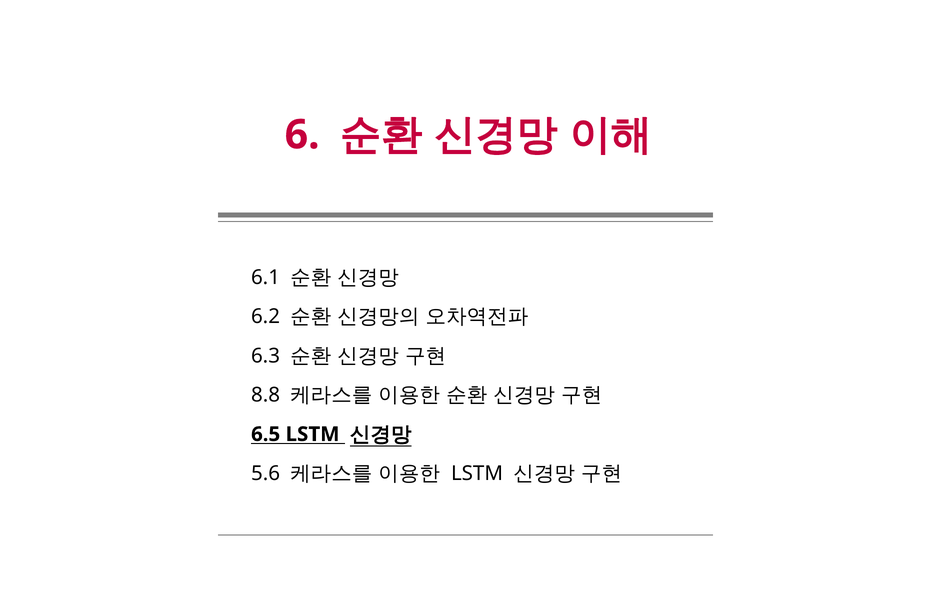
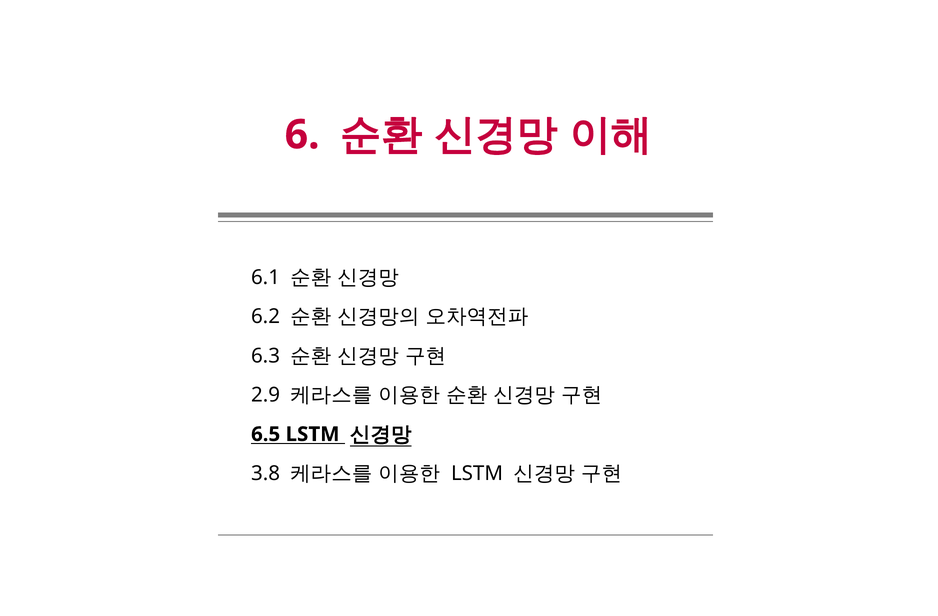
8.8: 8.8 -> 2.9
5.6: 5.6 -> 3.8
